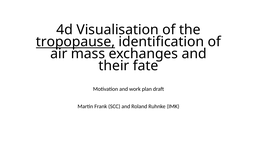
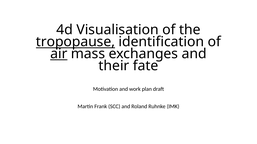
air underline: none -> present
